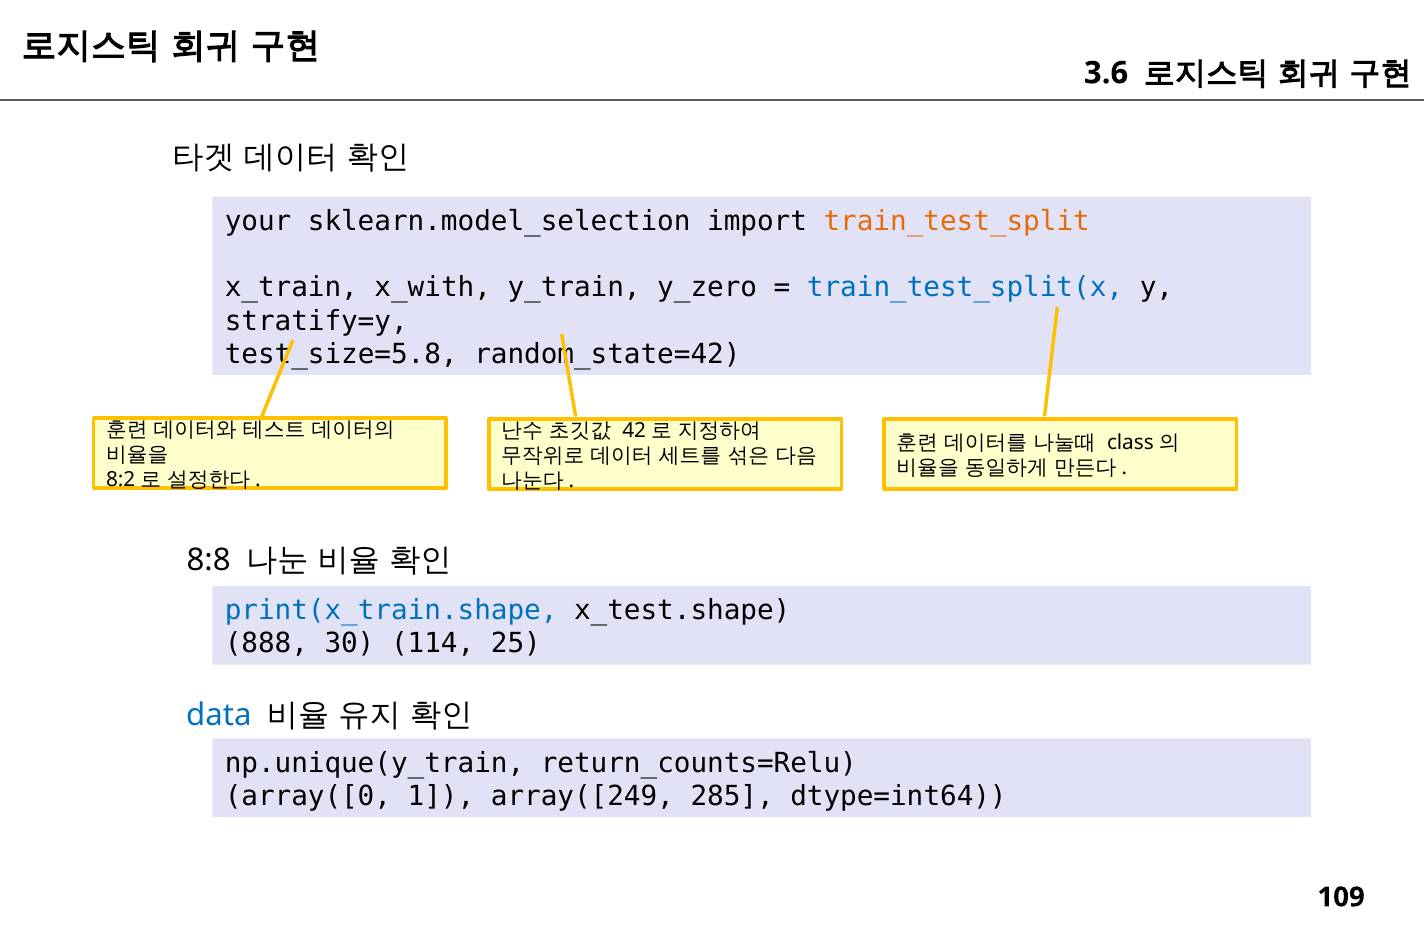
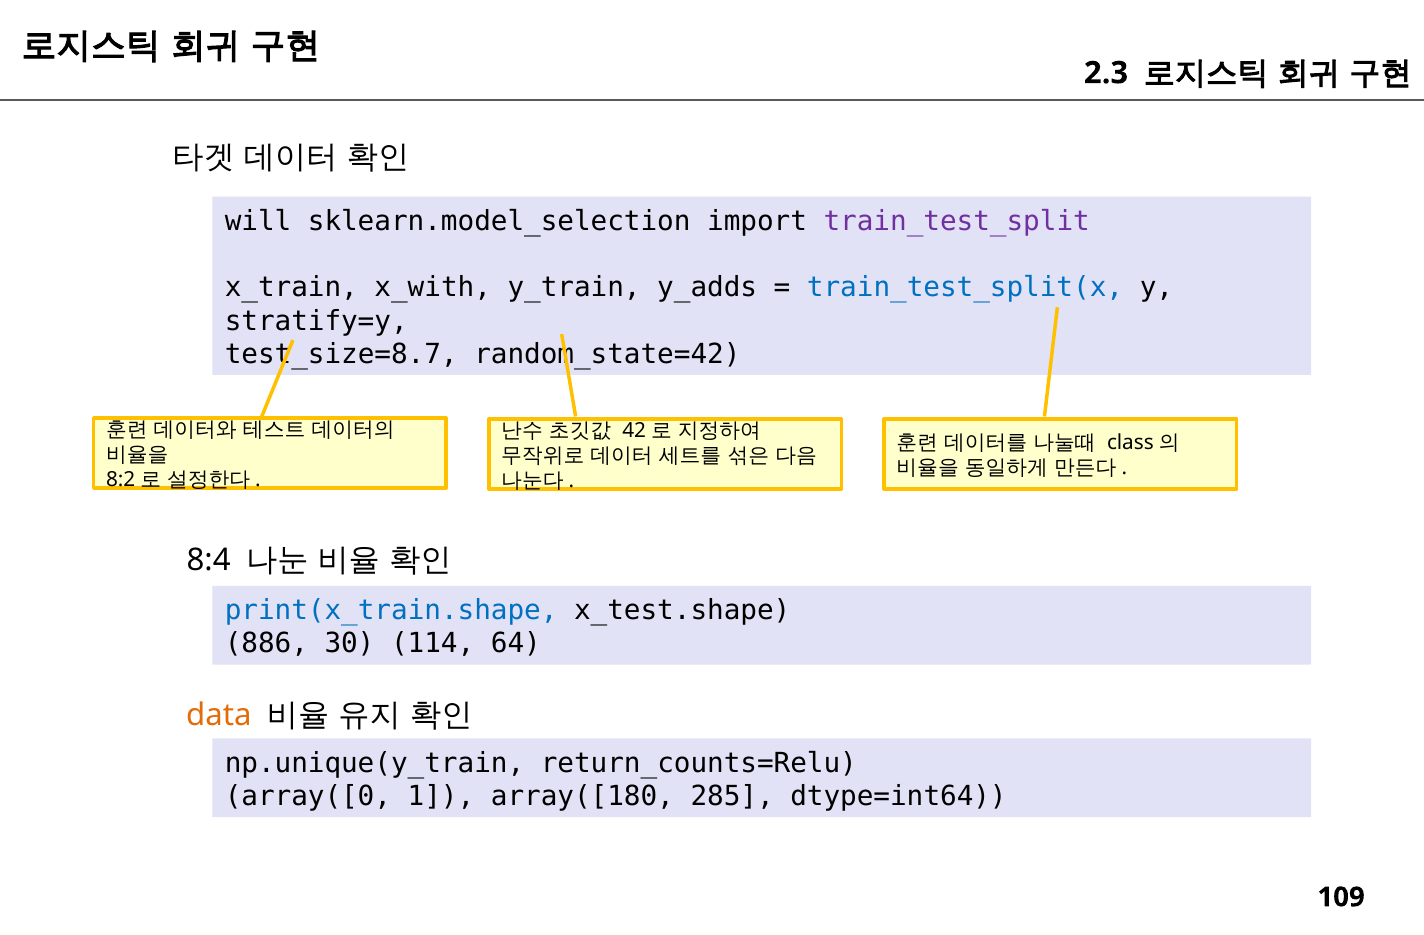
3.6: 3.6 -> 2.3
your: your -> will
train_test_split colour: orange -> purple
y_zero: y_zero -> y_adds
test_size=5.8: test_size=5.8 -> test_size=8.7
8:8: 8:8 -> 8:4
888: 888 -> 886
25: 25 -> 64
data colour: blue -> orange
array([249: array([249 -> array([180
